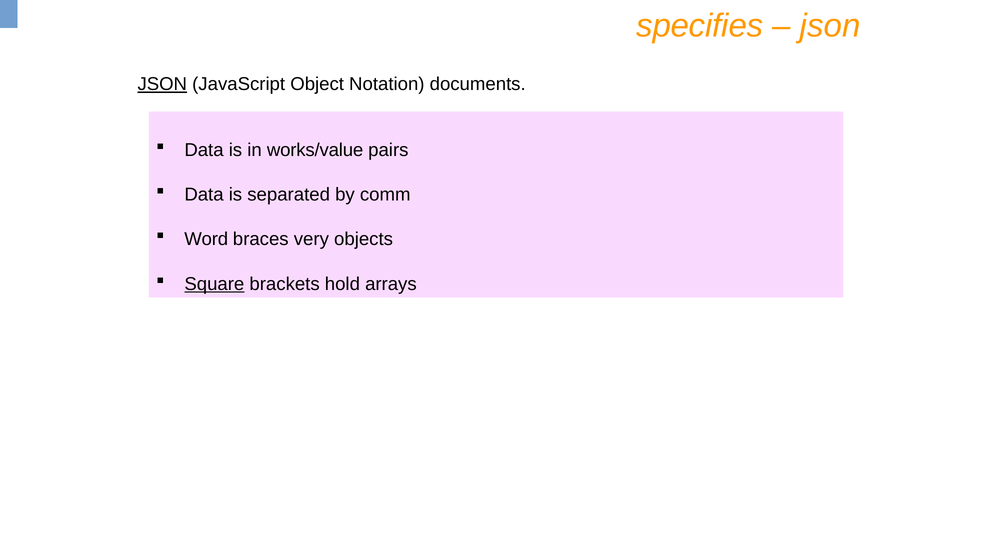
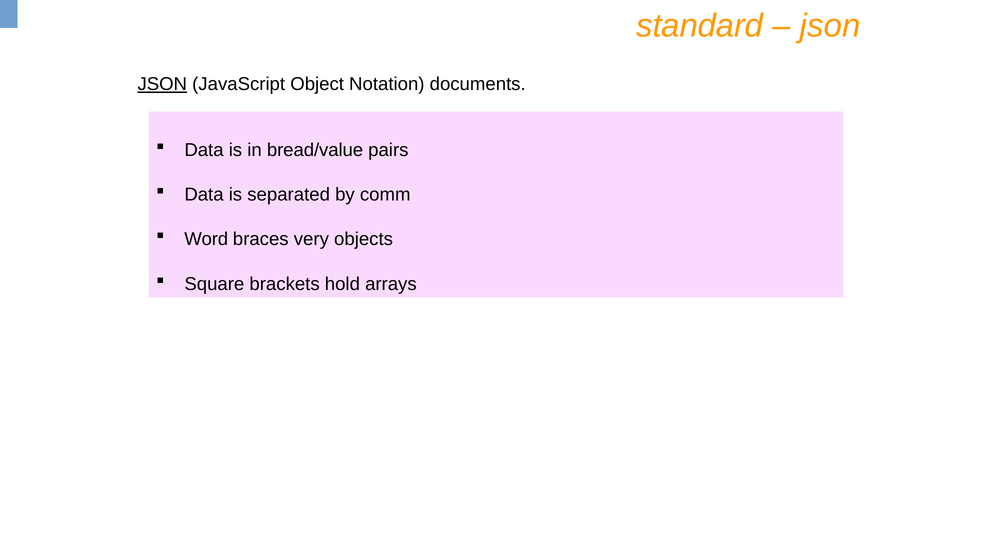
specifies: specifies -> standard
works/value: works/value -> bread/value
Square underline: present -> none
